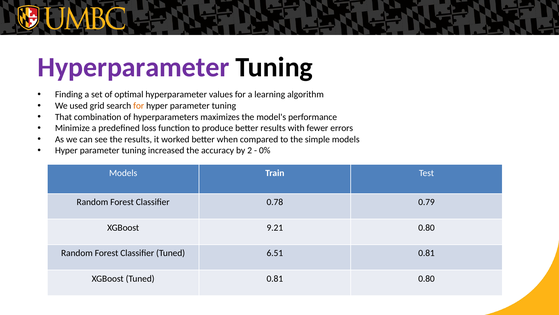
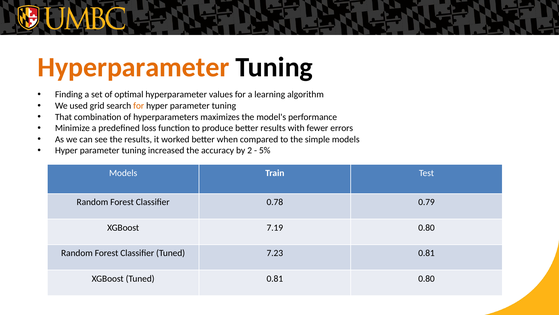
Hyperparameter at (133, 67) colour: purple -> orange
0%: 0% -> 5%
9.21: 9.21 -> 7.19
6.51: 6.51 -> 7.23
